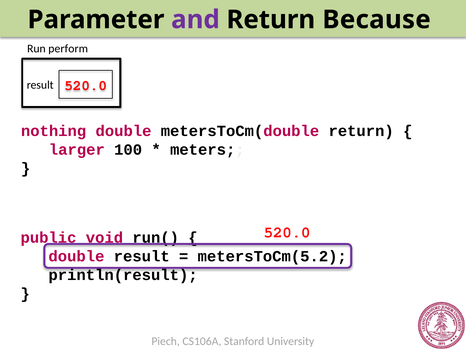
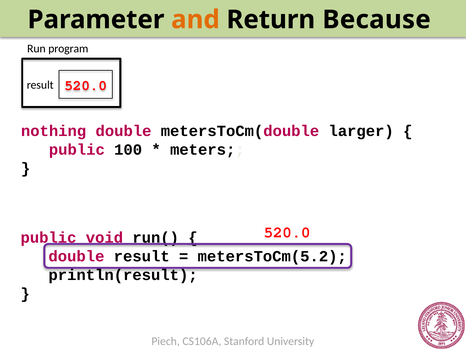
and colour: purple -> orange
perform: perform -> program
metersToCm(double return: return -> larger
larger at (77, 150): larger -> public
